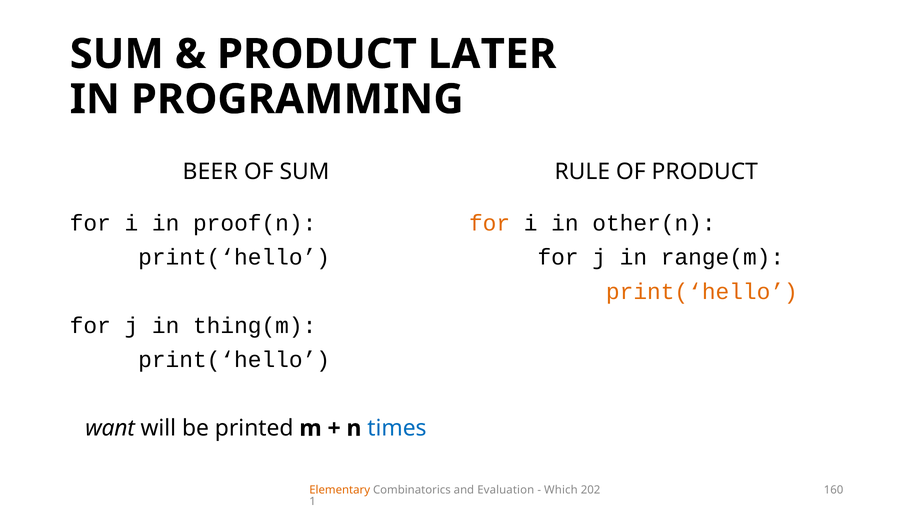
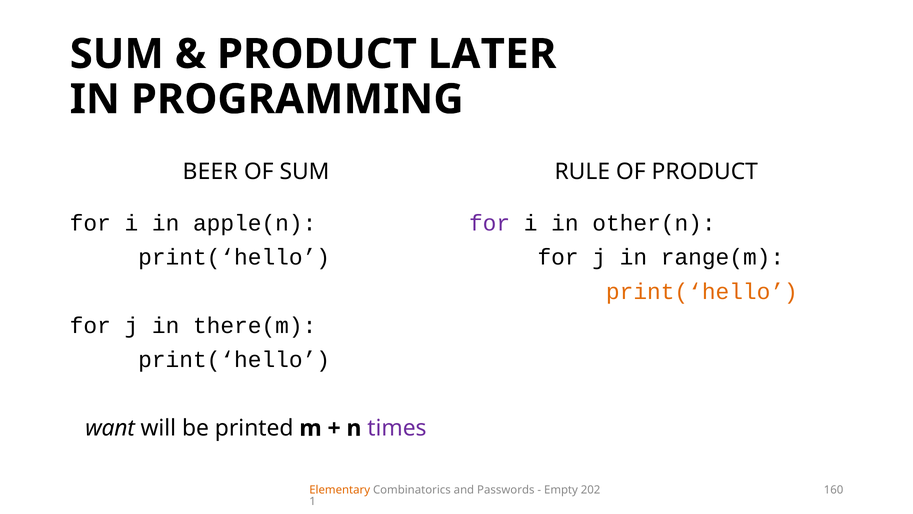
proof(n: proof(n -> apple(n
for at (490, 223) colour: orange -> purple
thing(m: thing(m -> there(m
times at (397, 428) colour: blue -> purple
Evaluation: Evaluation -> Passwords
Which: Which -> Empty
